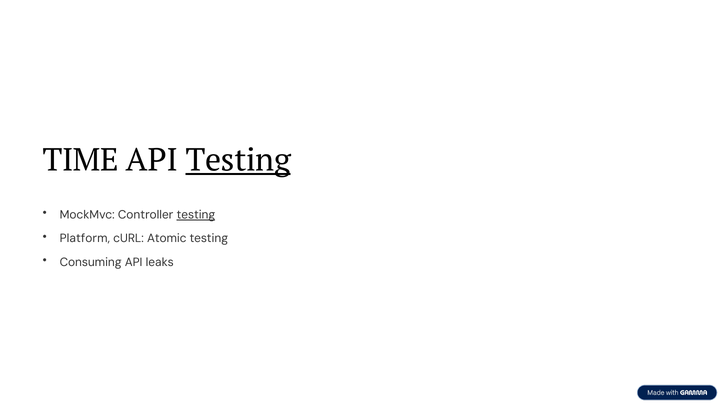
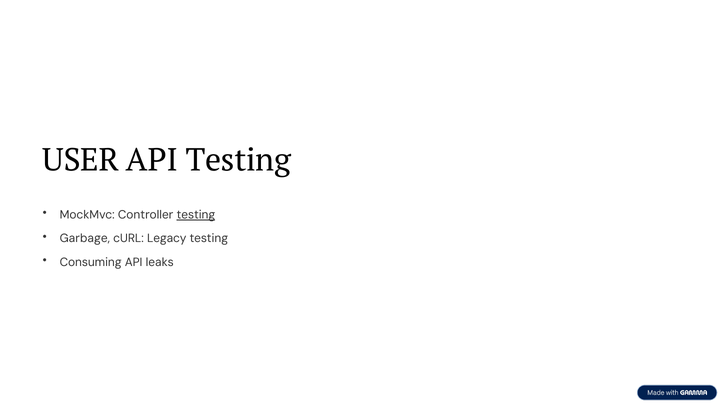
TIME: TIME -> USER
Testing at (238, 160) underline: present -> none
Platform: Platform -> Garbage
Atomic: Atomic -> Legacy
